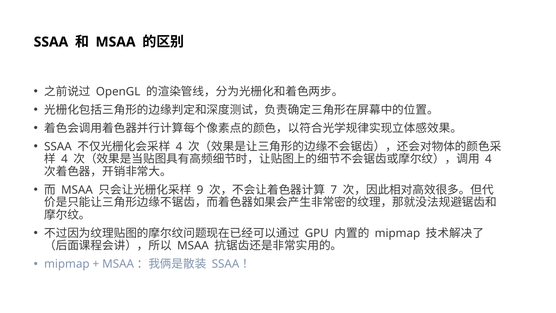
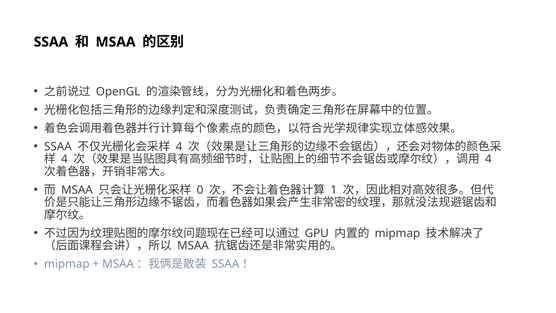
9: 9 -> 0
7: 7 -> 1
